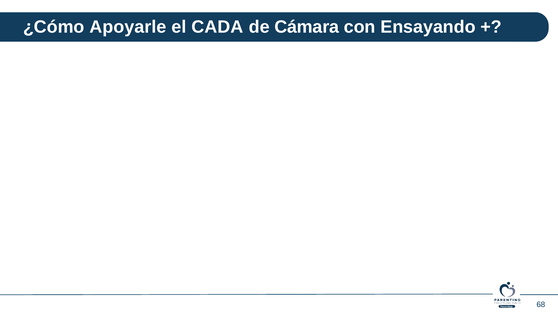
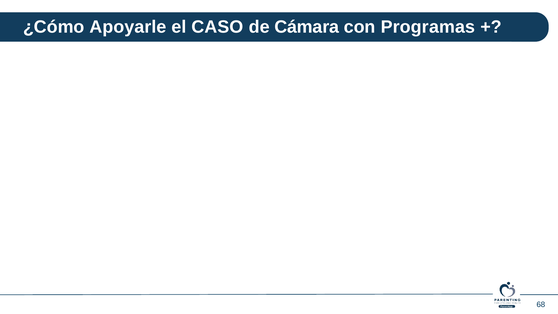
CADA: CADA -> CASO
Ensayando: Ensayando -> Programas
